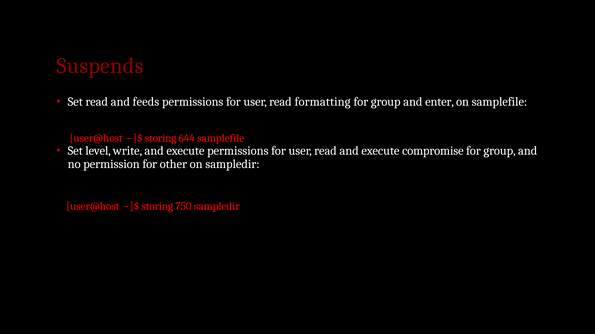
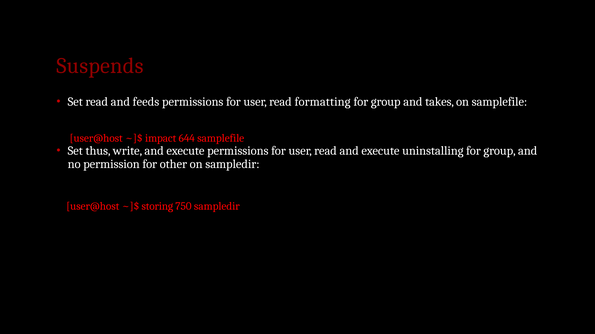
enter: enter -> takes
storing at (161, 139): storing -> impact
level: level -> thus
compromise: compromise -> uninstalling
